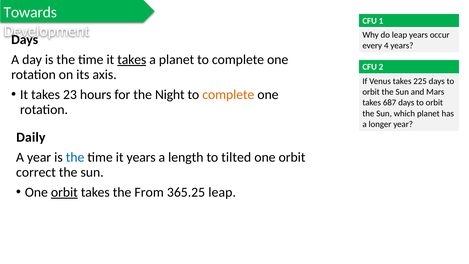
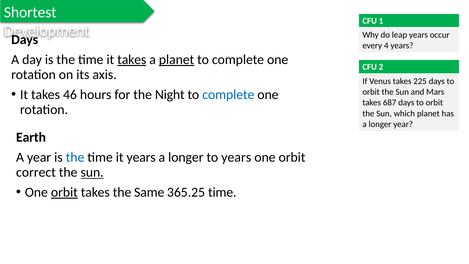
Towards: Towards -> Shortest
planet at (177, 60) underline: none -> present
23: 23 -> 46
complete at (228, 95) colour: orange -> blue
Daily: Daily -> Earth
length at (186, 157): length -> longer
to tilted: tilted -> years
sun at (92, 172) underline: none -> present
From: From -> Same
365.25 leap: leap -> time
